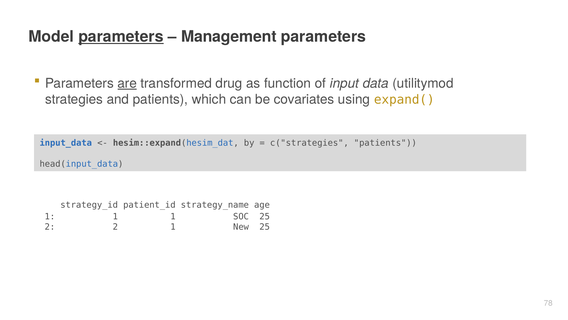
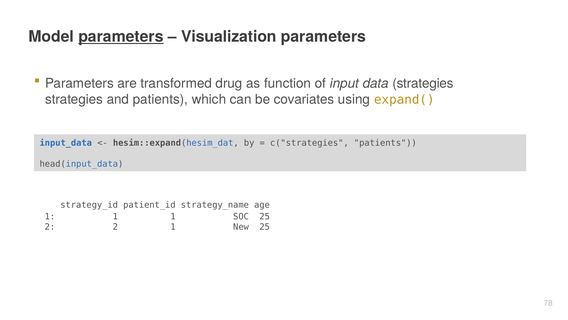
Management: Management -> Visualization
are underline: present -> none
data utilitymod: utilitymod -> strategies
